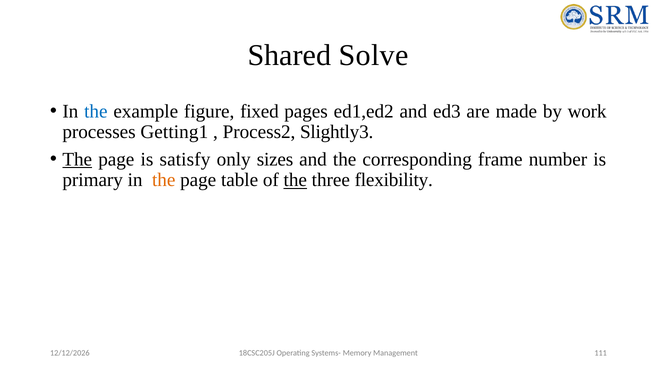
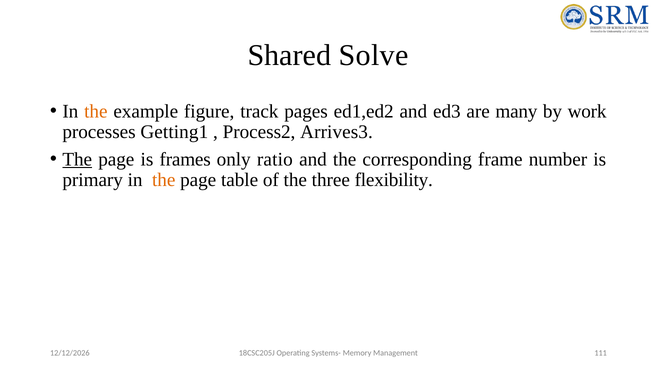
the at (96, 111) colour: blue -> orange
fixed: fixed -> track
made: made -> many
Slightly3: Slightly3 -> Arrives3
satisfy: satisfy -> frames
sizes: sizes -> ratio
the at (295, 180) underline: present -> none
